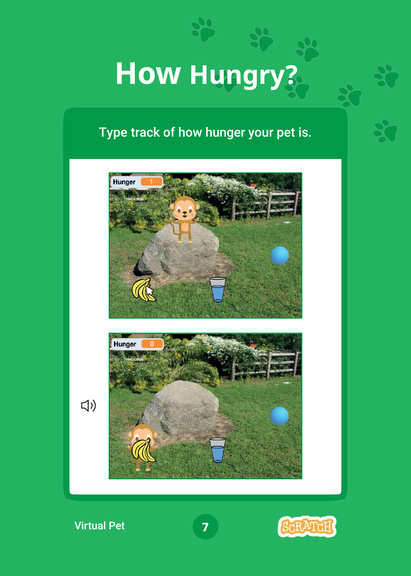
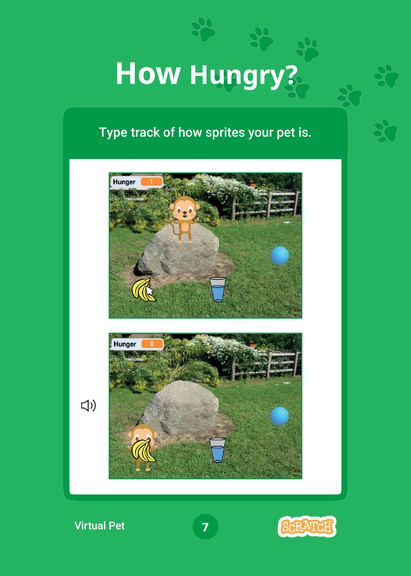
hunger: hunger -> sprites
